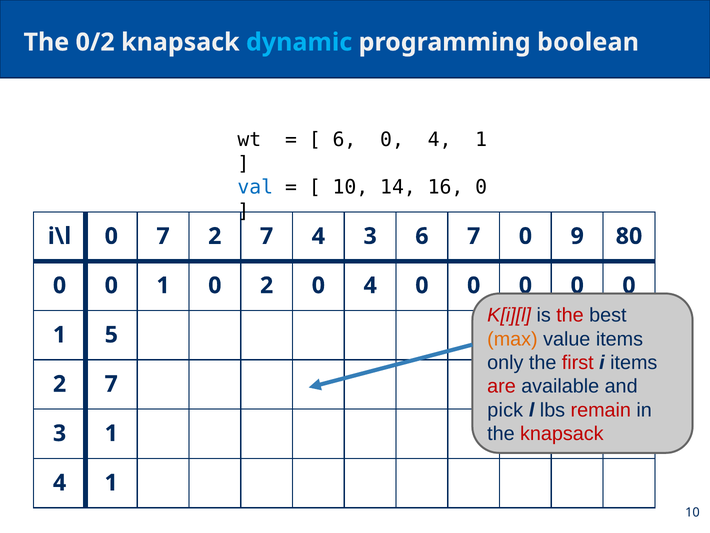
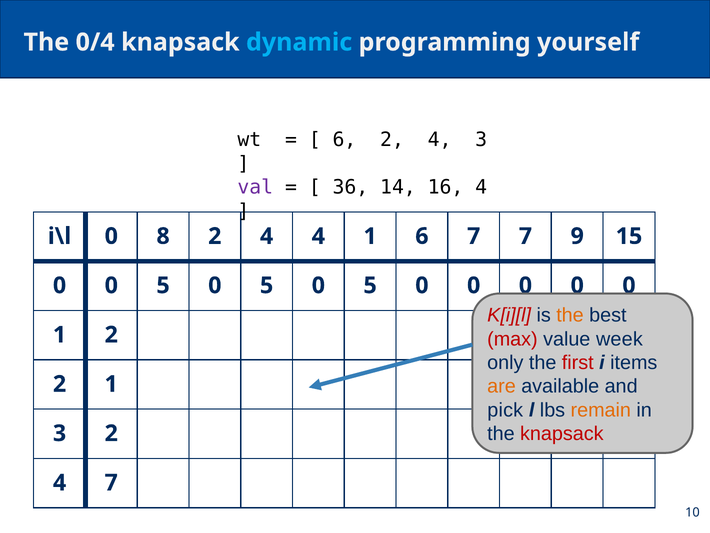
0/2: 0/2 -> 0/4
boolean: boolean -> yourself
6 0: 0 -> 2
1 at (481, 140): 1 -> 3
val colour: blue -> purple
10 at (350, 187): 10 -> 36
16 0: 0 -> 4
0 7: 7 -> 8
7 at (267, 236): 7 -> 4
4 3: 3 -> 1
7 0: 0 -> 7
80: 80 -> 15
1 at (163, 285): 1 -> 5
2 at (267, 285): 2 -> 5
4 at (370, 285): 4 -> 5
the at (570, 315) colour: red -> orange
max colour: orange -> red
value items: items -> week
1 5: 5 -> 2
are colour: red -> orange
7 at (111, 384): 7 -> 1
remain colour: red -> orange
3 1: 1 -> 2
1 at (111, 483): 1 -> 7
